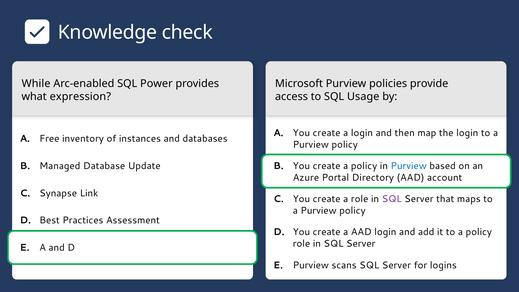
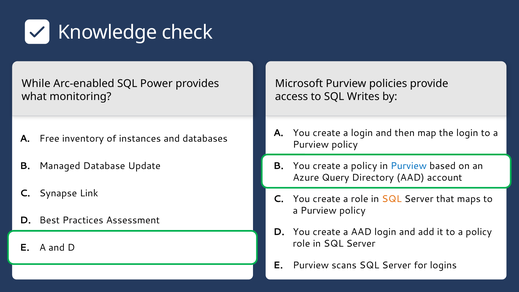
expression: expression -> monitoring
Usage: Usage -> Writes
Portal: Portal -> Query
SQL at (392, 199) colour: purple -> orange
